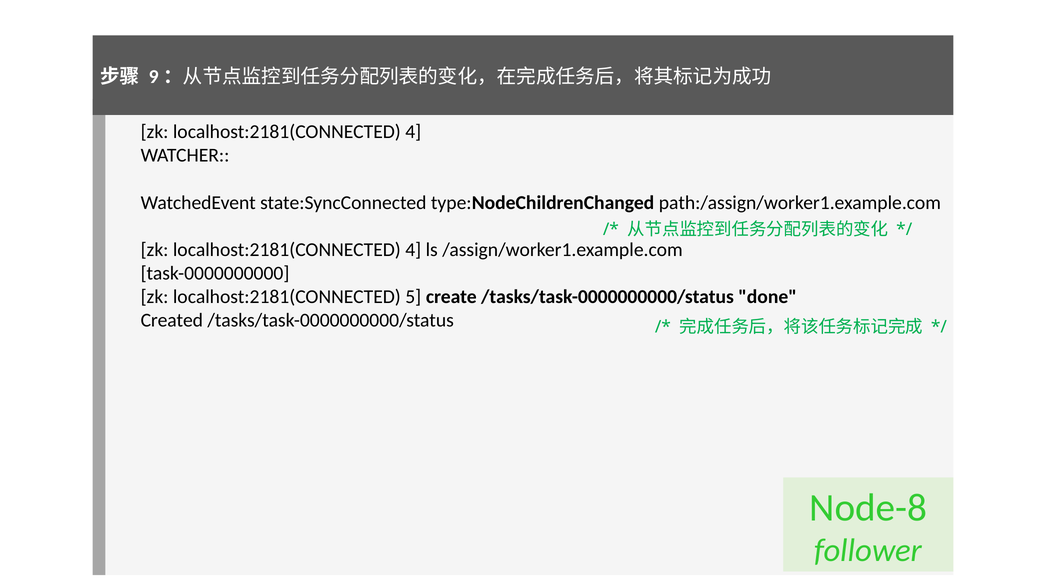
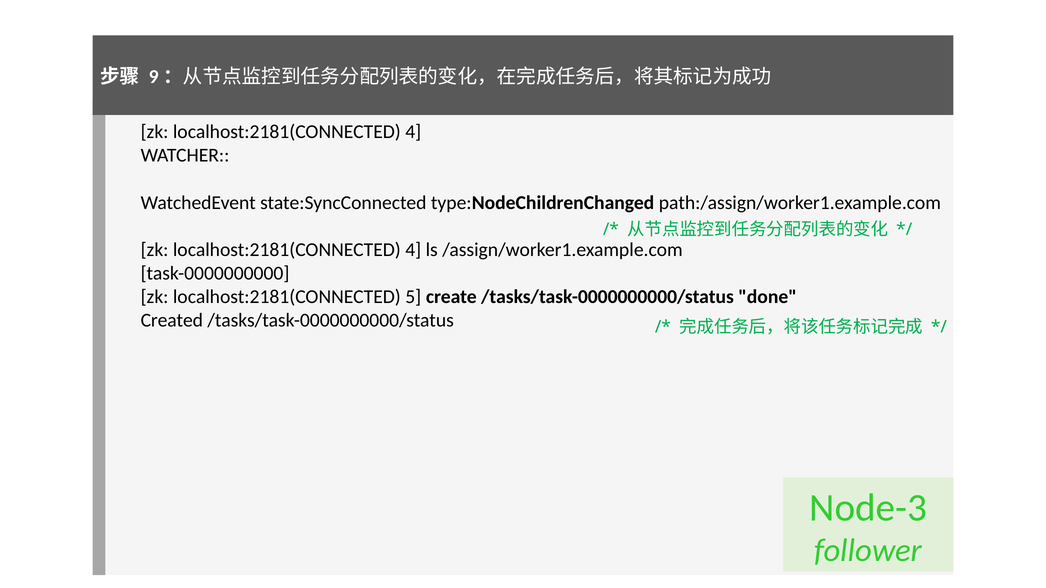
Node-8: Node-8 -> Node-3
